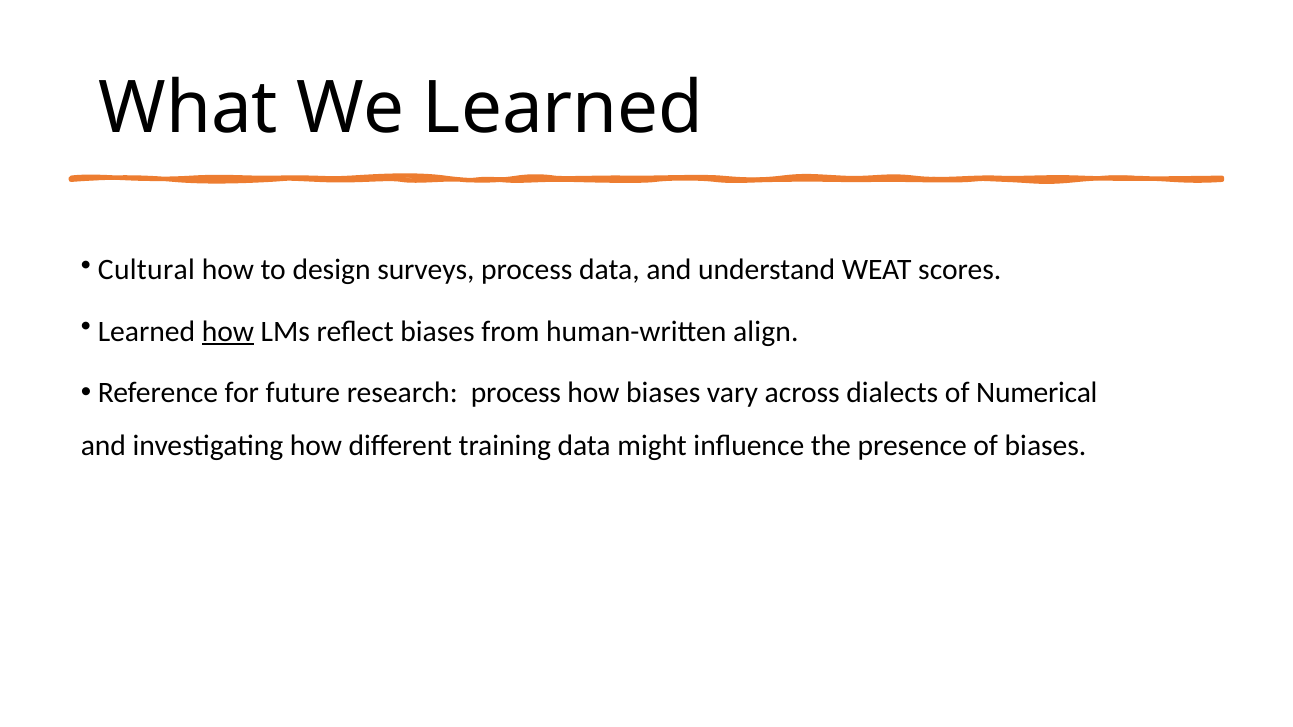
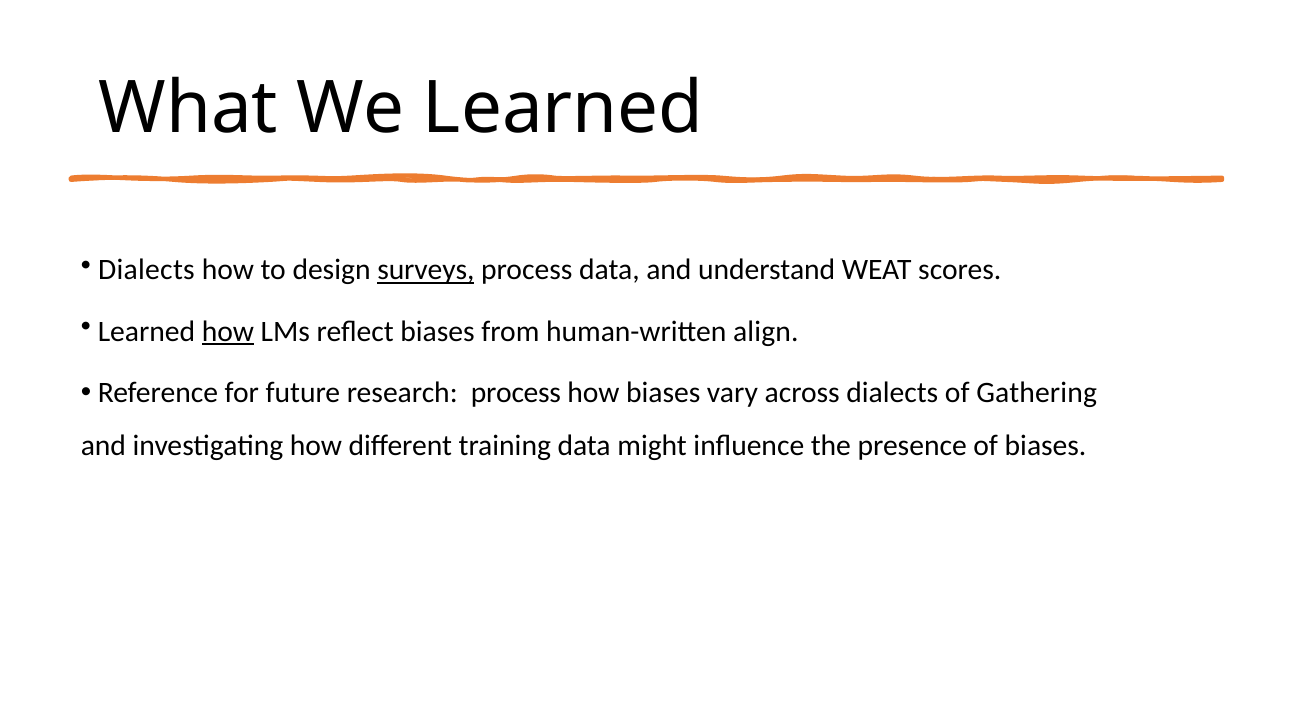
Cultural at (146, 270): Cultural -> Dialects
surveys underline: none -> present
Numerical: Numerical -> Gathering
